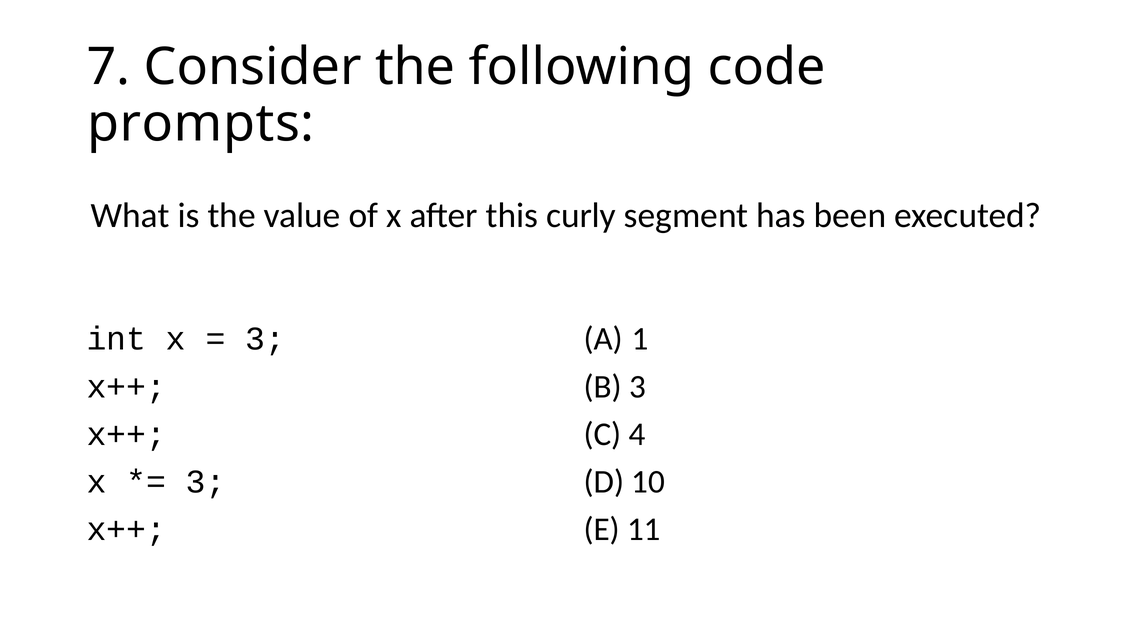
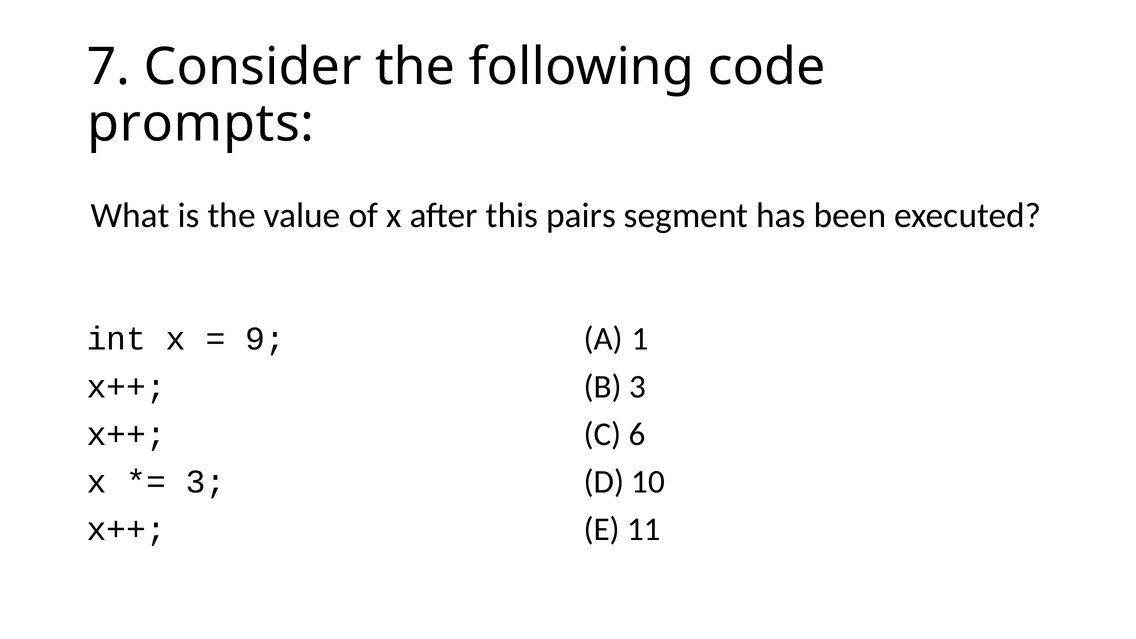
curly: curly -> pairs
3 at (265, 339): 3 -> 9
4: 4 -> 6
